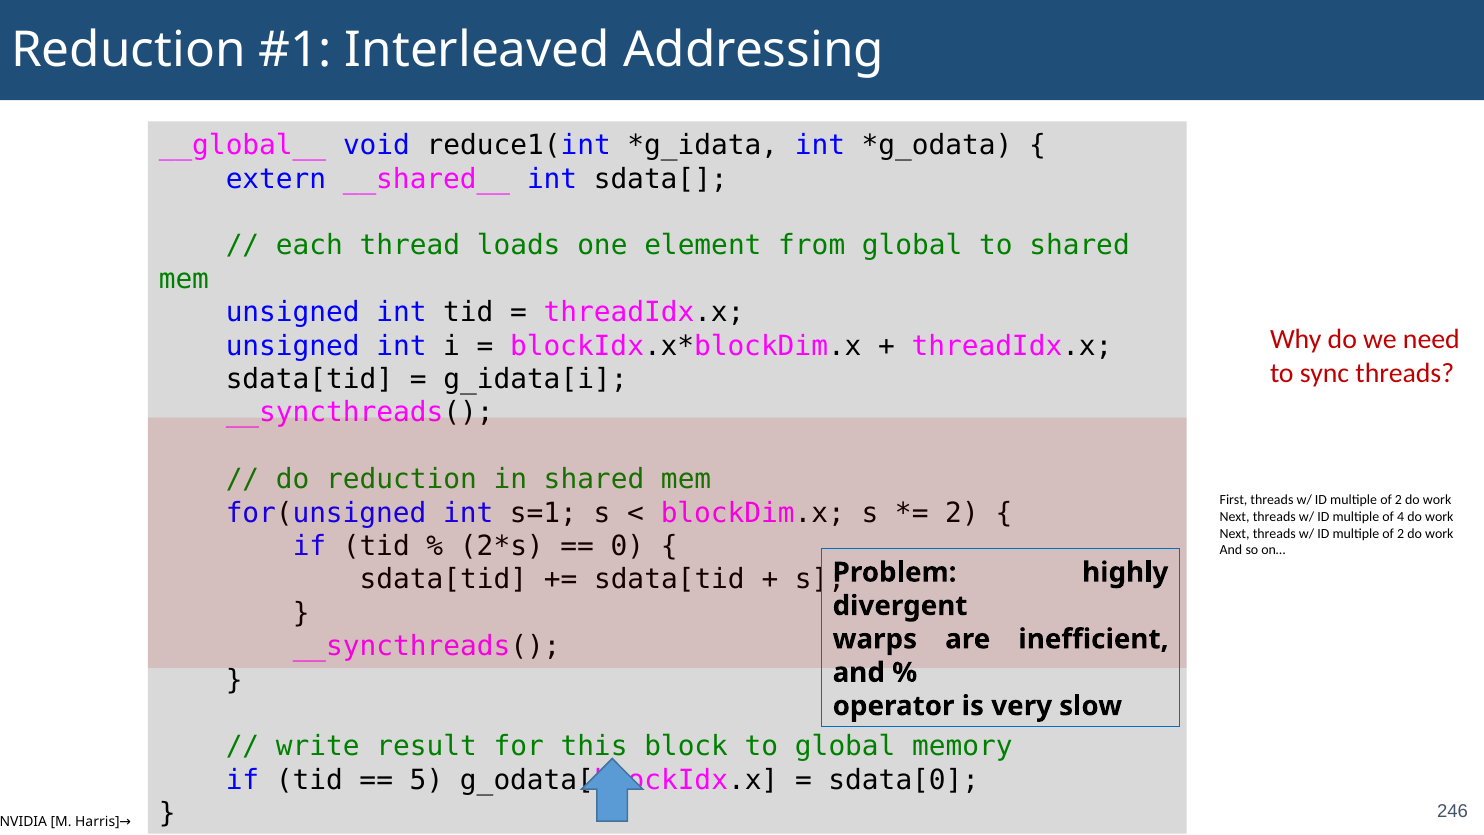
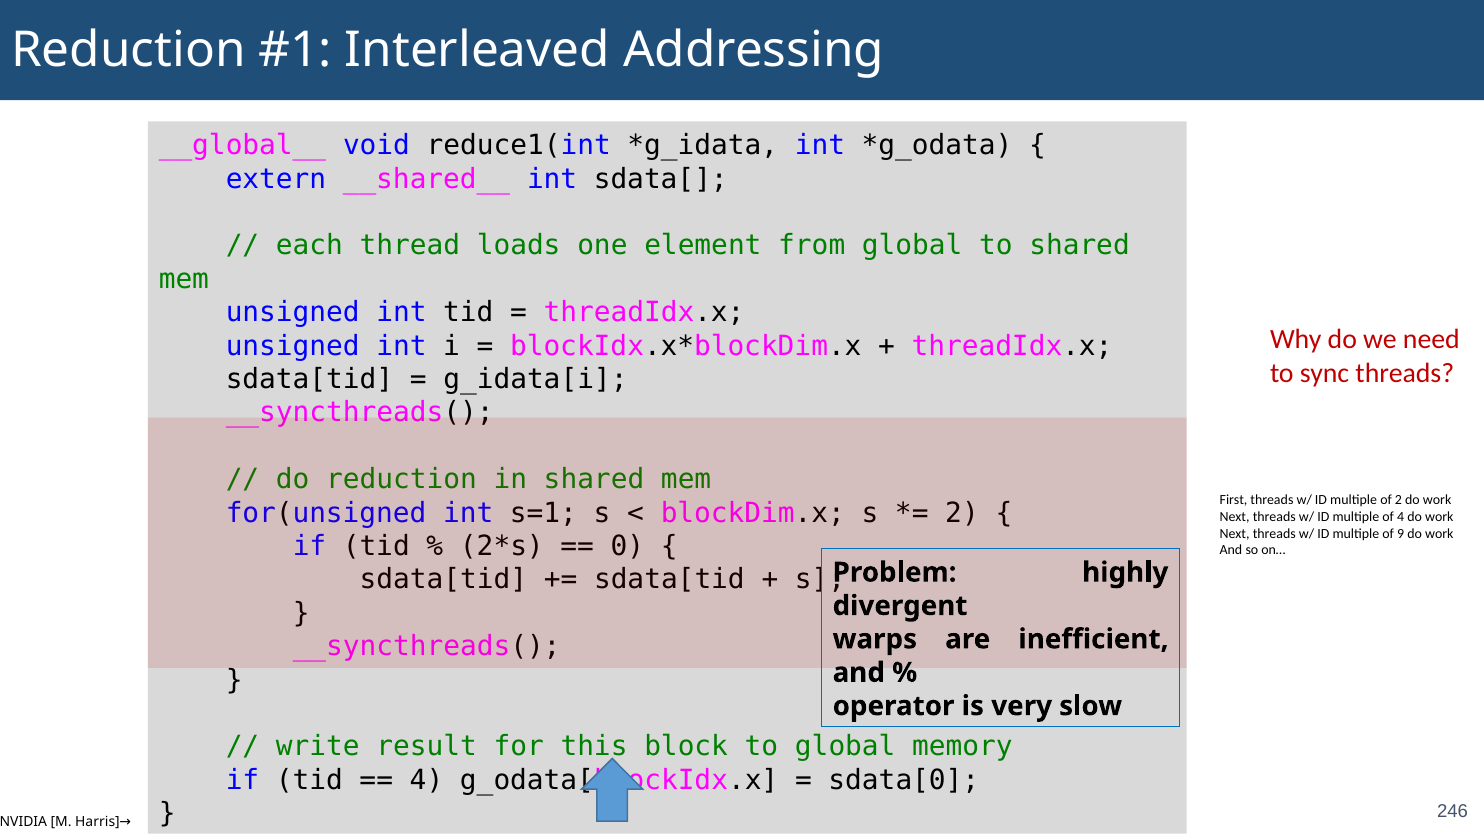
2 at (1401, 533): 2 -> 9
5 at (427, 780): 5 -> 4
